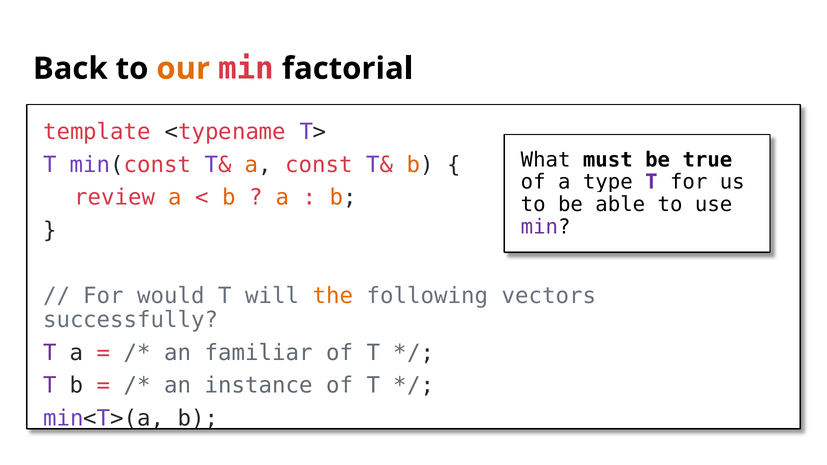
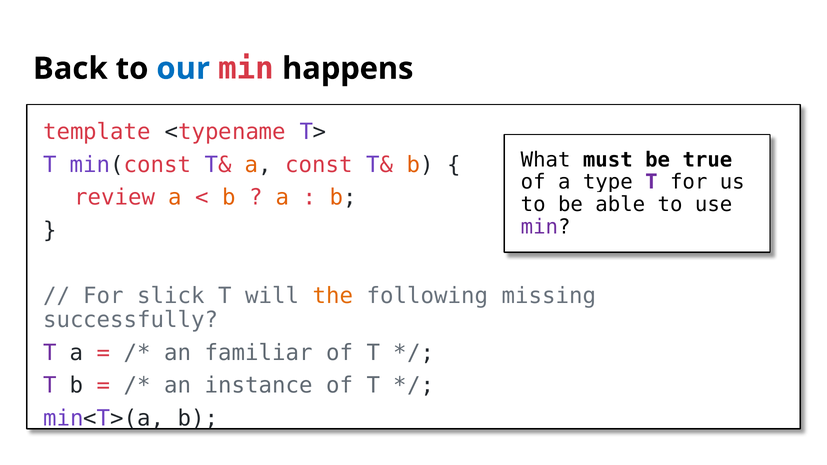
our colour: orange -> blue
factorial: factorial -> happens
would: would -> slick
vectors: vectors -> missing
